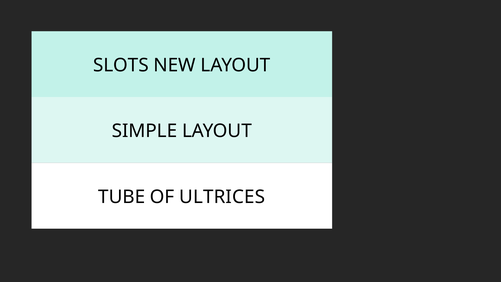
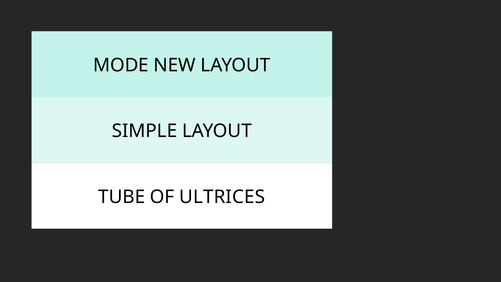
SLOTS: SLOTS -> MODE
